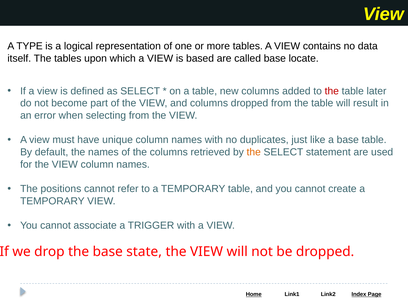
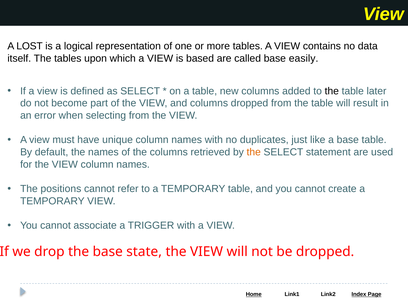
TYPE: TYPE -> LOST
locate: locate -> easily
the at (332, 91) colour: red -> black
